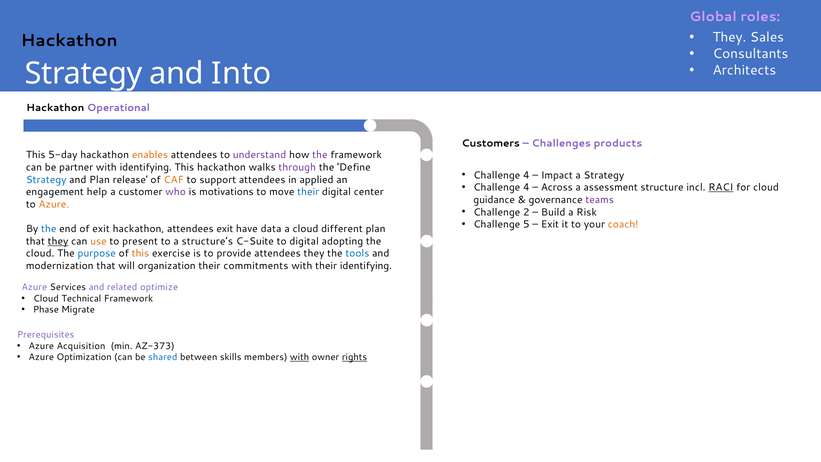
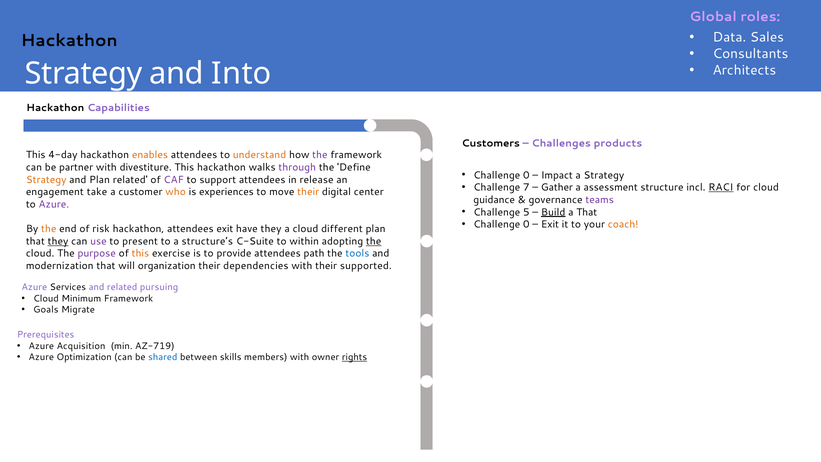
They at (729, 37): They -> Data
Operational: Operational -> Capabilities
5-day: 5-day -> 4-day
understand colour: purple -> orange
with identifying: identifying -> divestiture
4 at (526, 175): 4 -> 0
Strategy at (46, 180) colour: blue -> orange
Plan release: release -> related
CAF colour: orange -> purple
applied: applied -> release
4 at (526, 187): 4 -> 7
Across: Across -> Gather
help: help -> take
who colour: purple -> orange
motivations: motivations -> experiences
their at (308, 192) colour: blue -> orange
Azure at (54, 204) colour: orange -> purple
2: 2 -> 5
Build underline: none -> present
a Risk: Risk -> That
5 at (526, 224): 5 -> 0
the at (49, 229) colour: blue -> orange
of exit: exit -> risk
have data: data -> they
use colour: orange -> purple
to digital: digital -> within
the at (374, 241) underline: none -> present
purpose colour: blue -> purple
attendees they: they -> path
commitments: commitments -> dependencies
their identifying: identifying -> supported
optimize: optimize -> pursuing
Technical: Technical -> Minimum
Phase: Phase -> Goals
AZ-373: AZ-373 -> AZ-719
with at (300, 357) underline: present -> none
